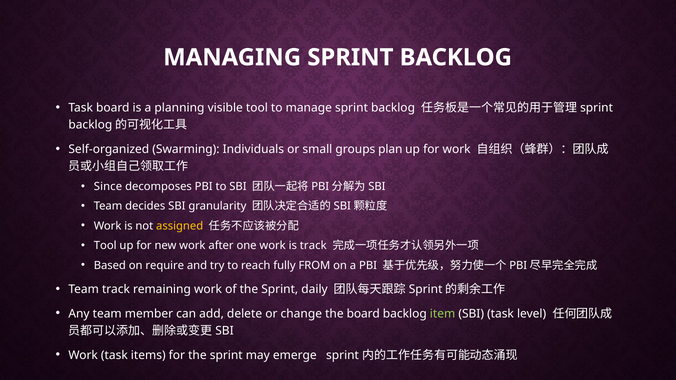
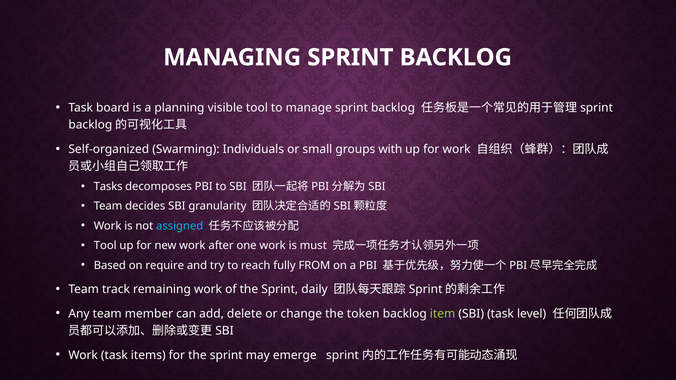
plan: plan -> with
Since: Since -> Tasks
assigned colour: yellow -> light blue
is track: track -> must
the board: board -> token
